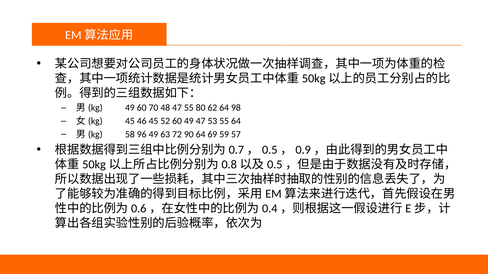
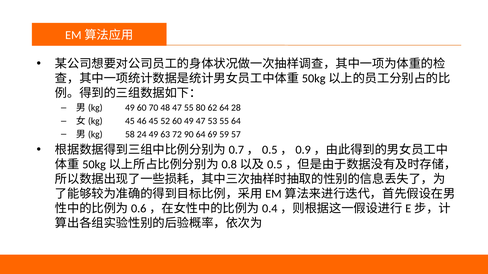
98: 98 -> 28
96: 96 -> 24
